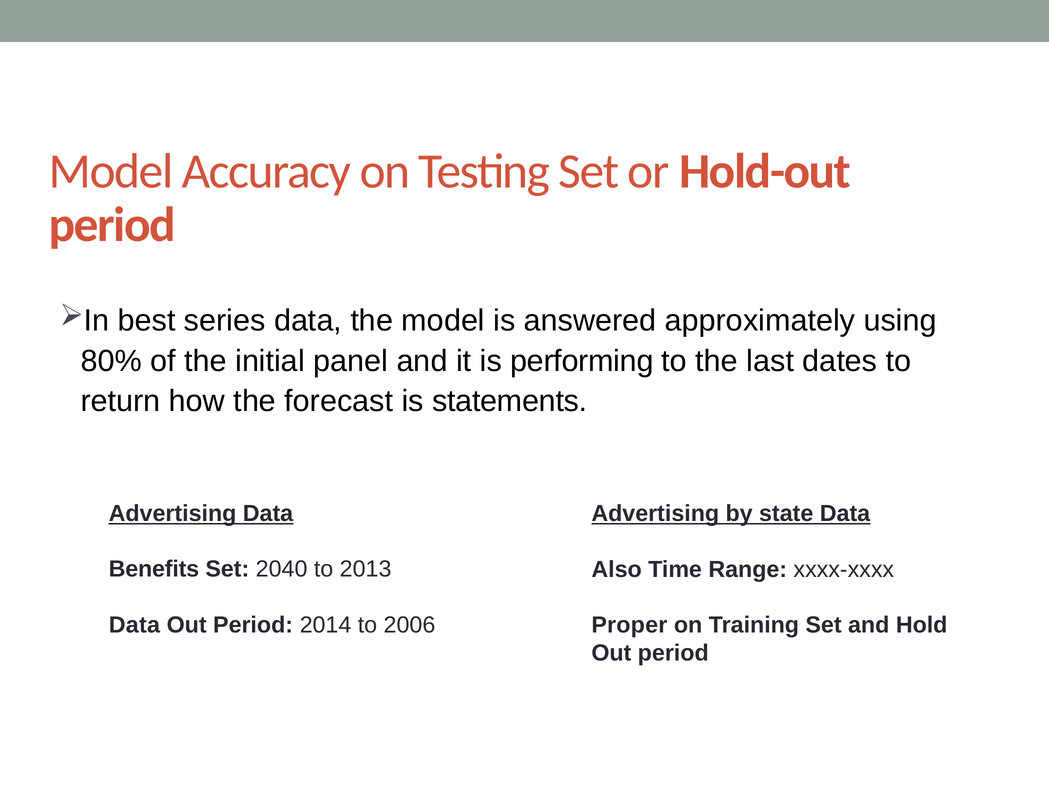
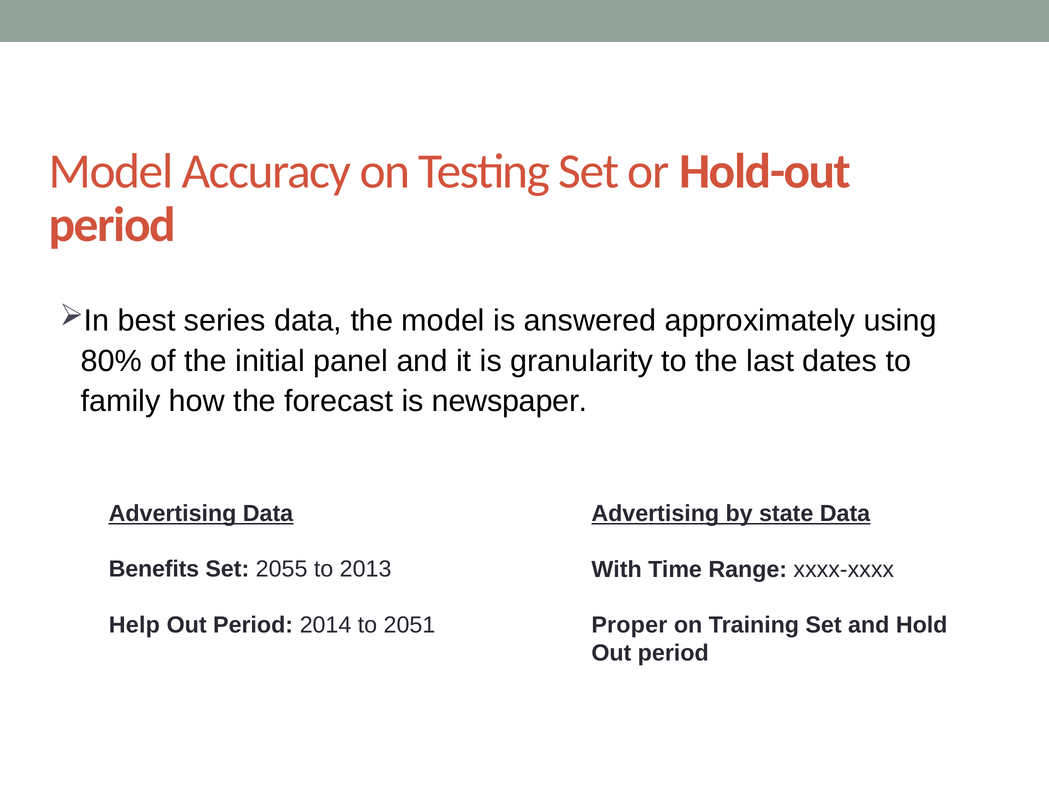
performing: performing -> granularity
return: return -> family
statements: statements -> newspaper
2040: 2040 -> 2055
Also: Also -> With
Data at (134, 625): Data -> Help
2006: 2006 -> 2051
